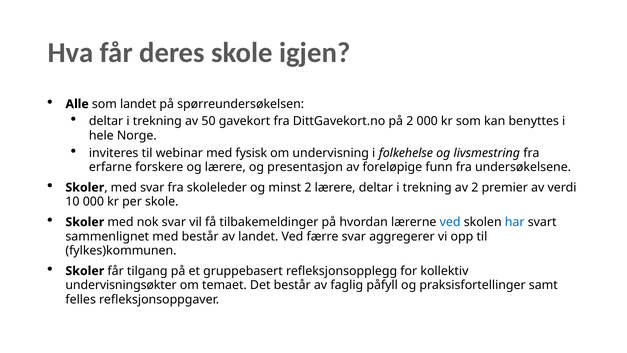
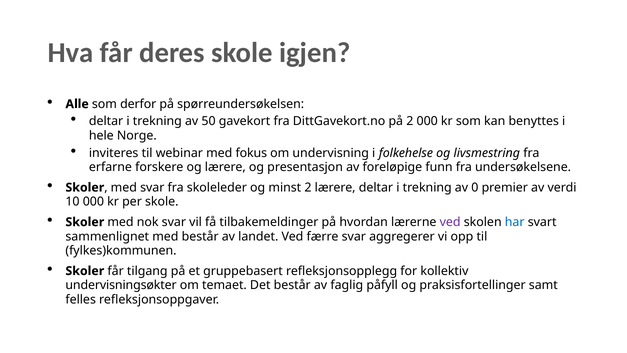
som landet: landet -> derfor
fysisk: fysisk -> fokus
av 2: 2 -> 0
ved at (450, 222) colour: blue -> purple
